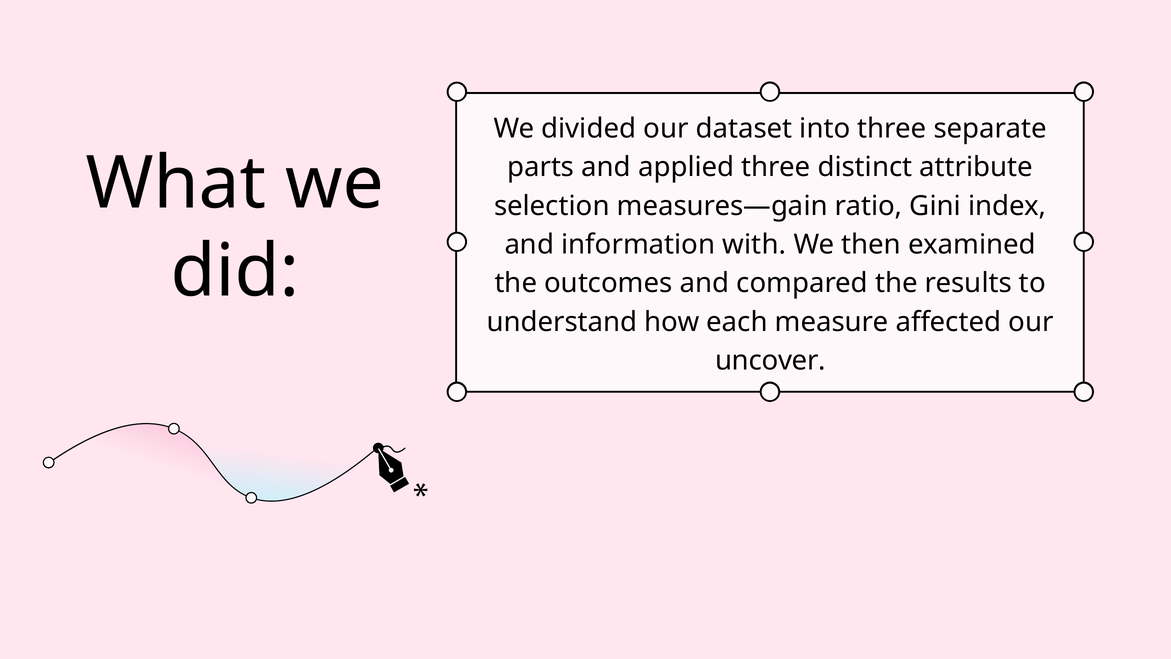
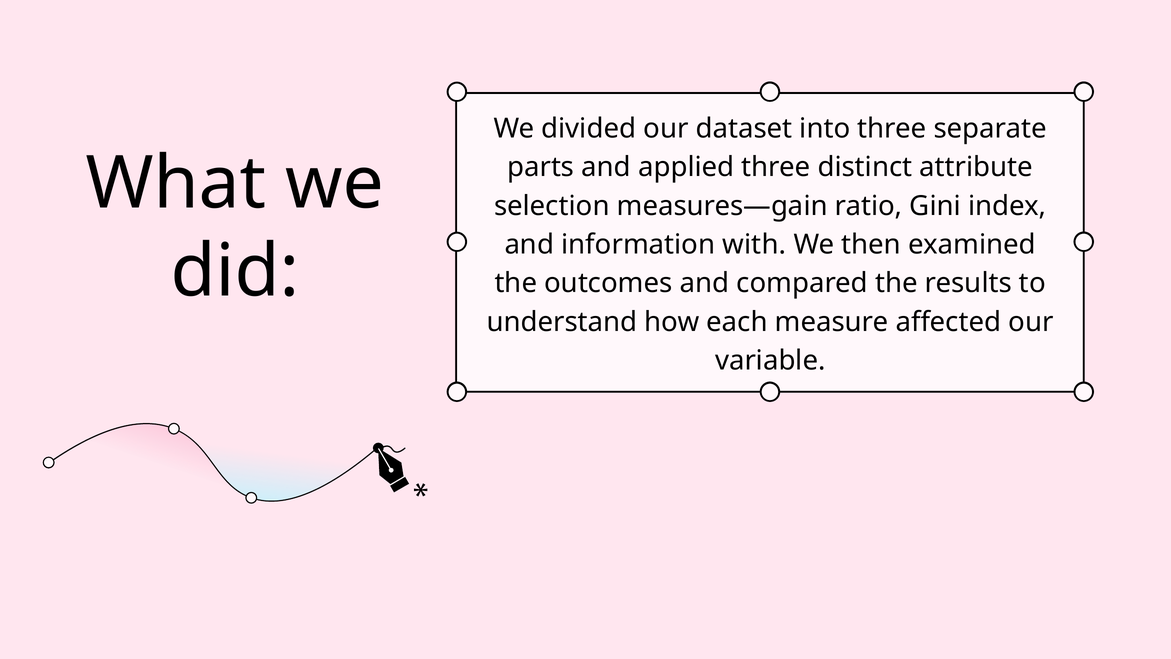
uncover: uncover -> variable
